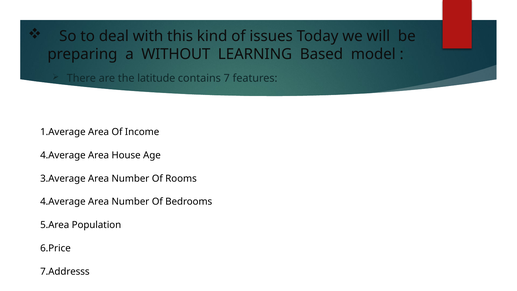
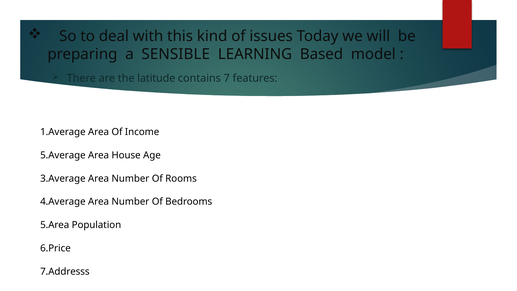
WITHOUT: WITHOUT -> SENSIBLE
4.Average at (63, 155): 4.Average -> 5.Average
